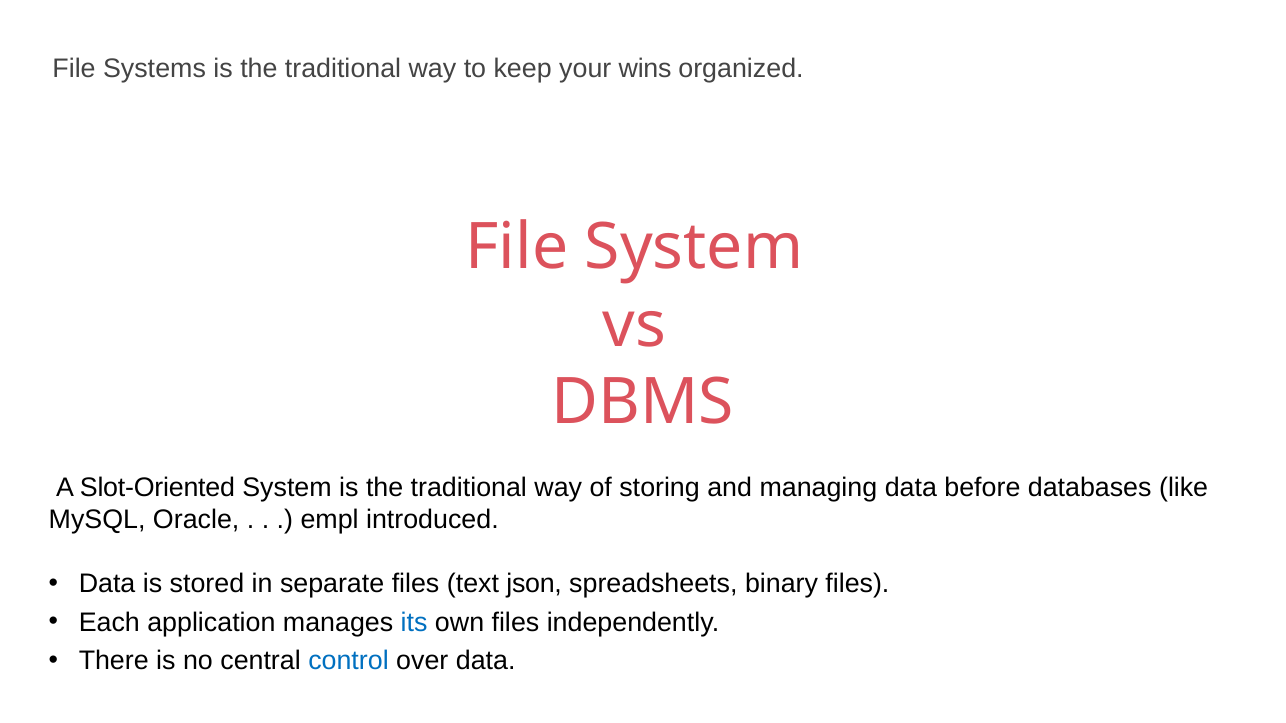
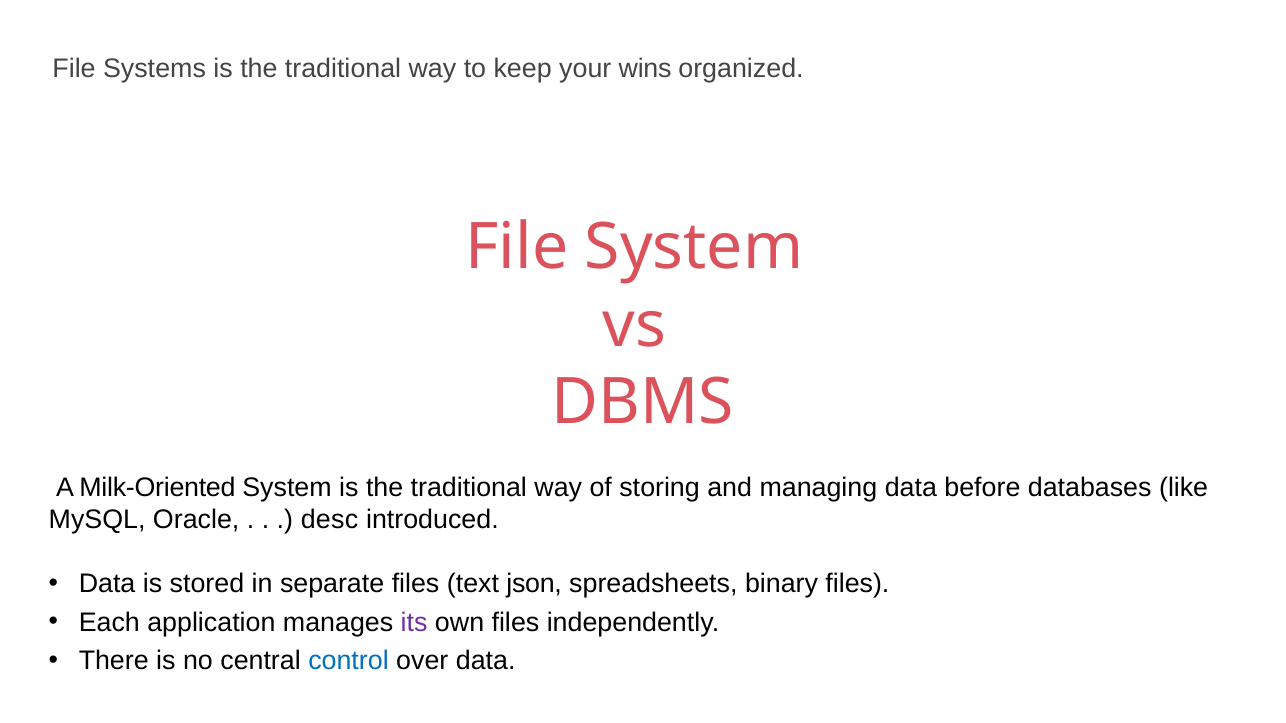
Slot-Oriented: Slot-Oriented -> Milk-Oriented
empl: empl -> desc
its colour: blue -> purple
